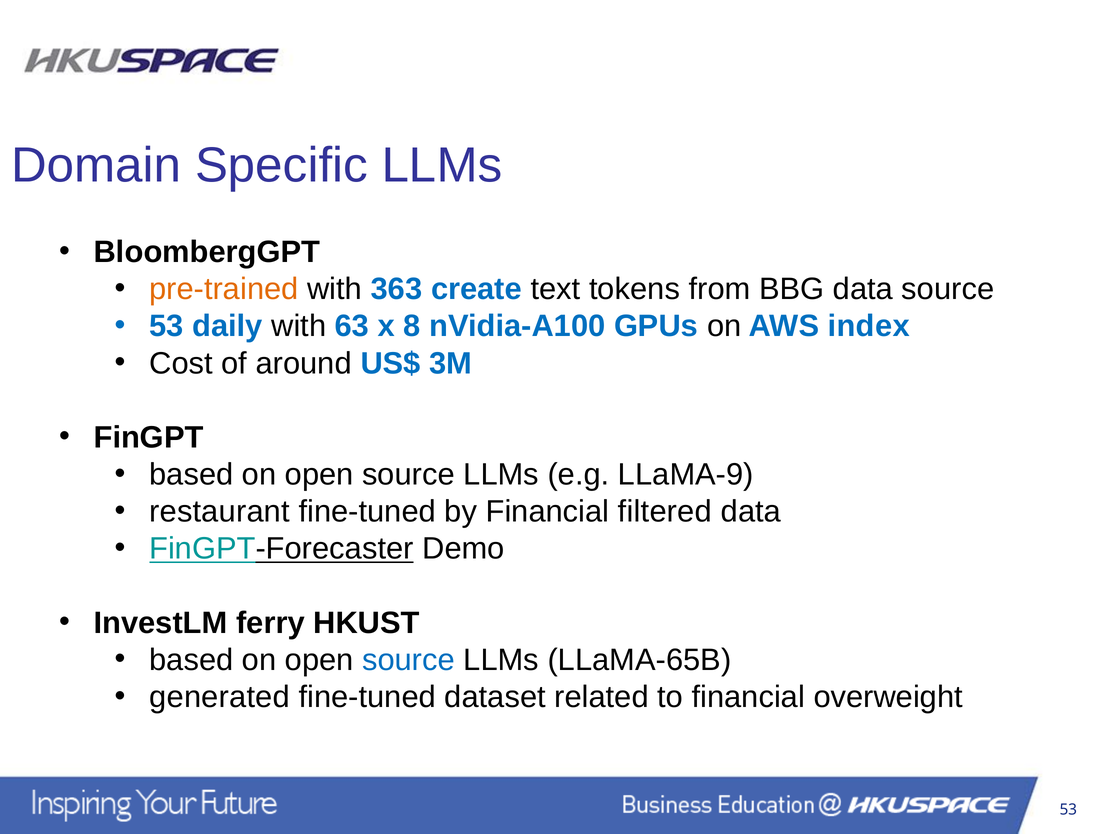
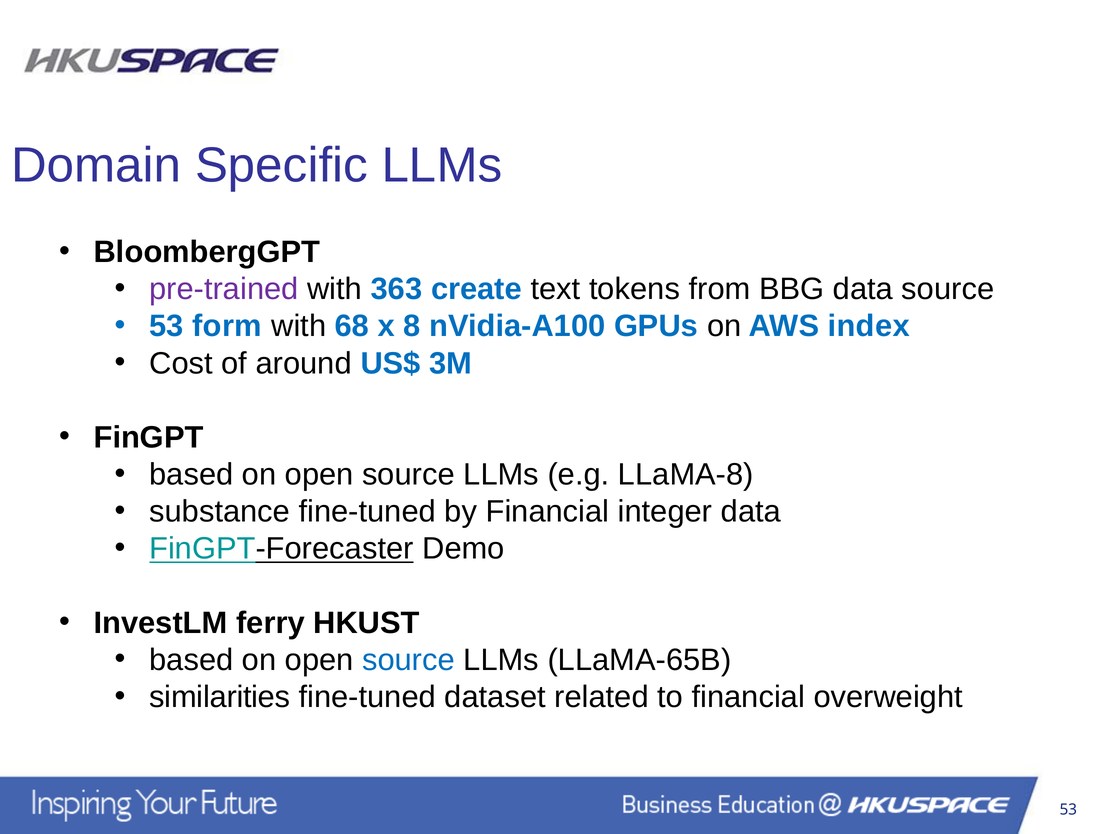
pre-trained colour: orange -> purple
daily: daily -> form
63: 63 -> 68
LLaMA-9: LLaMA-9 -> LLaMA-8
restaurant: restaurant -> substance
filtered: filtered -> integer
generated: generated -> similarities
